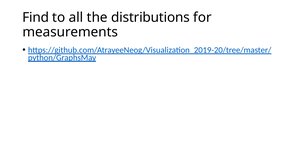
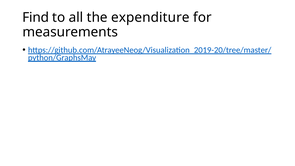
distributions: distributions -> expenditure
